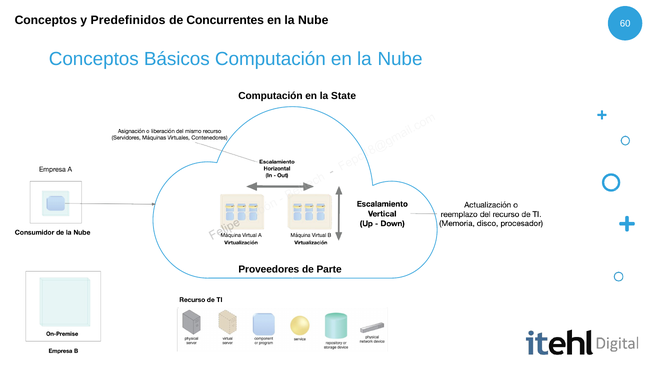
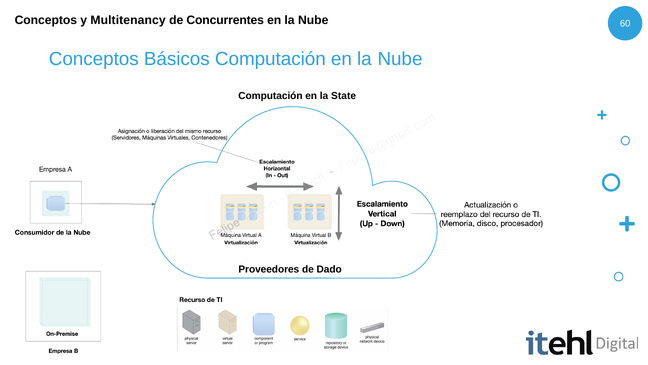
Predefinidos: Predefinidos -> Multitenancy
Parte: Parte -> Dado
